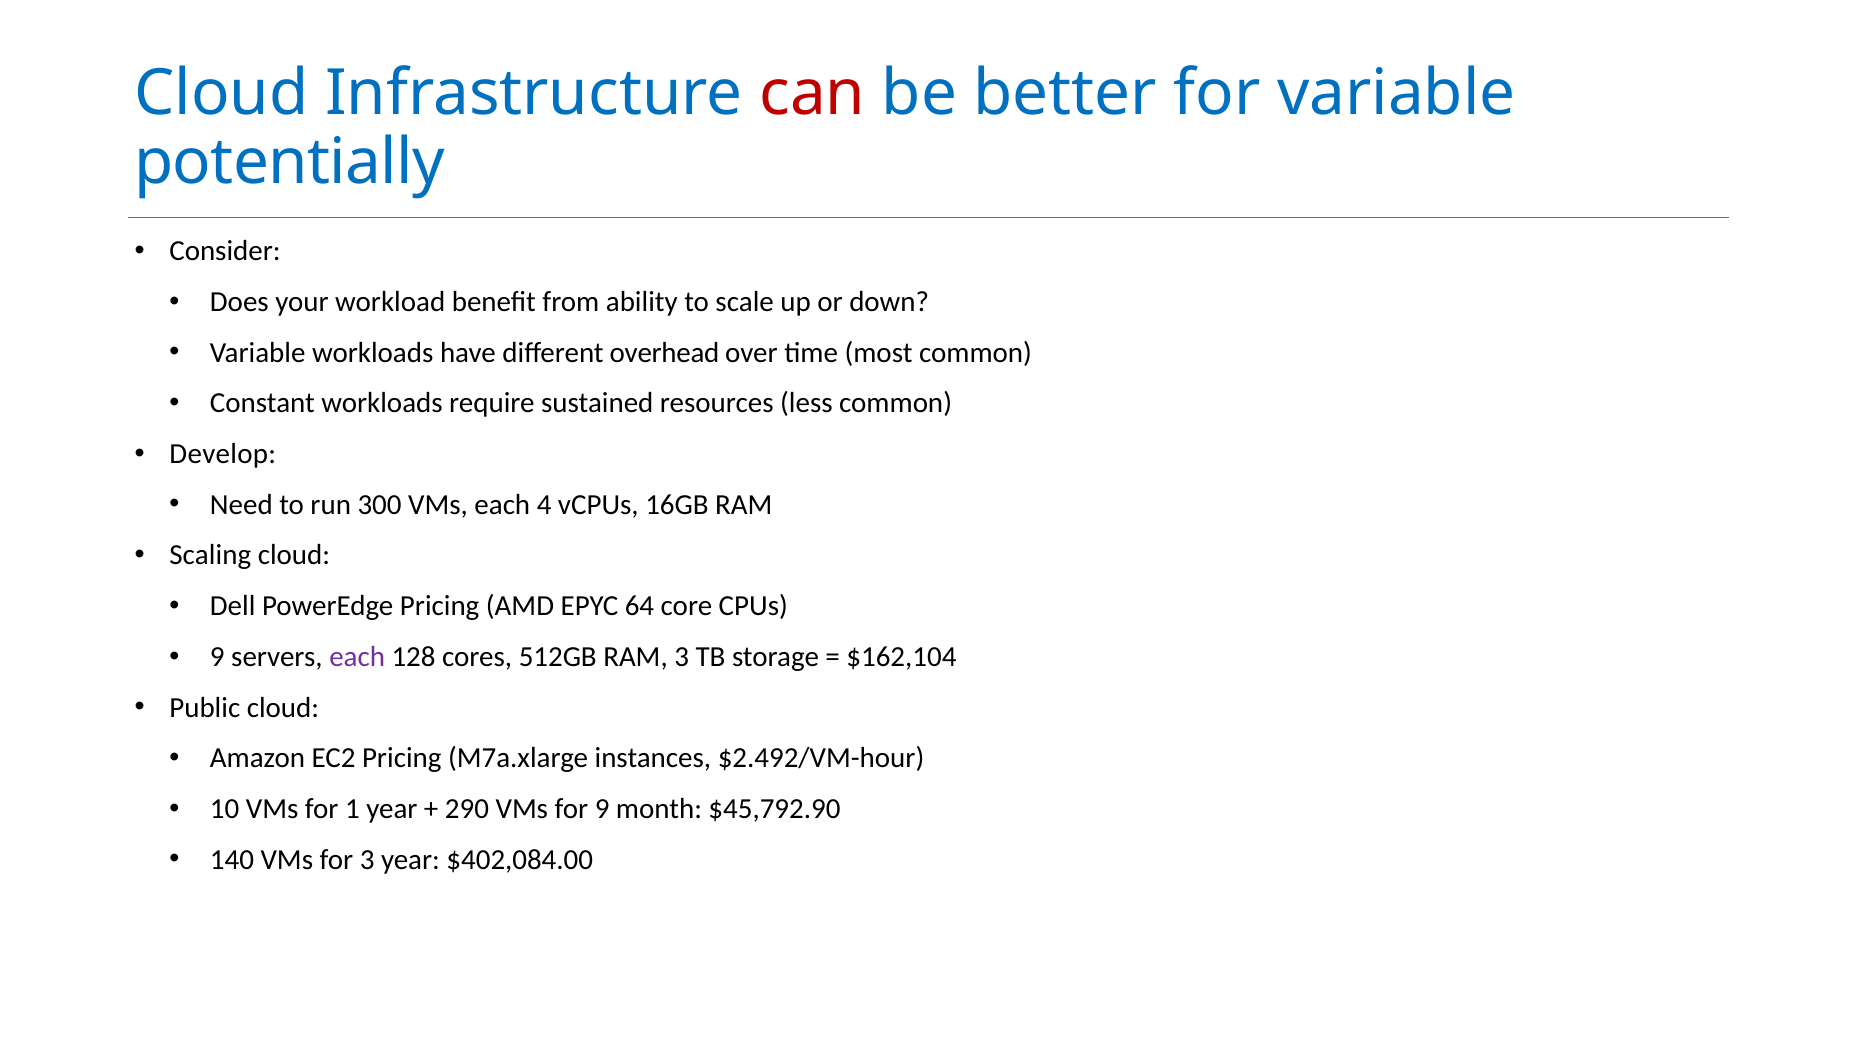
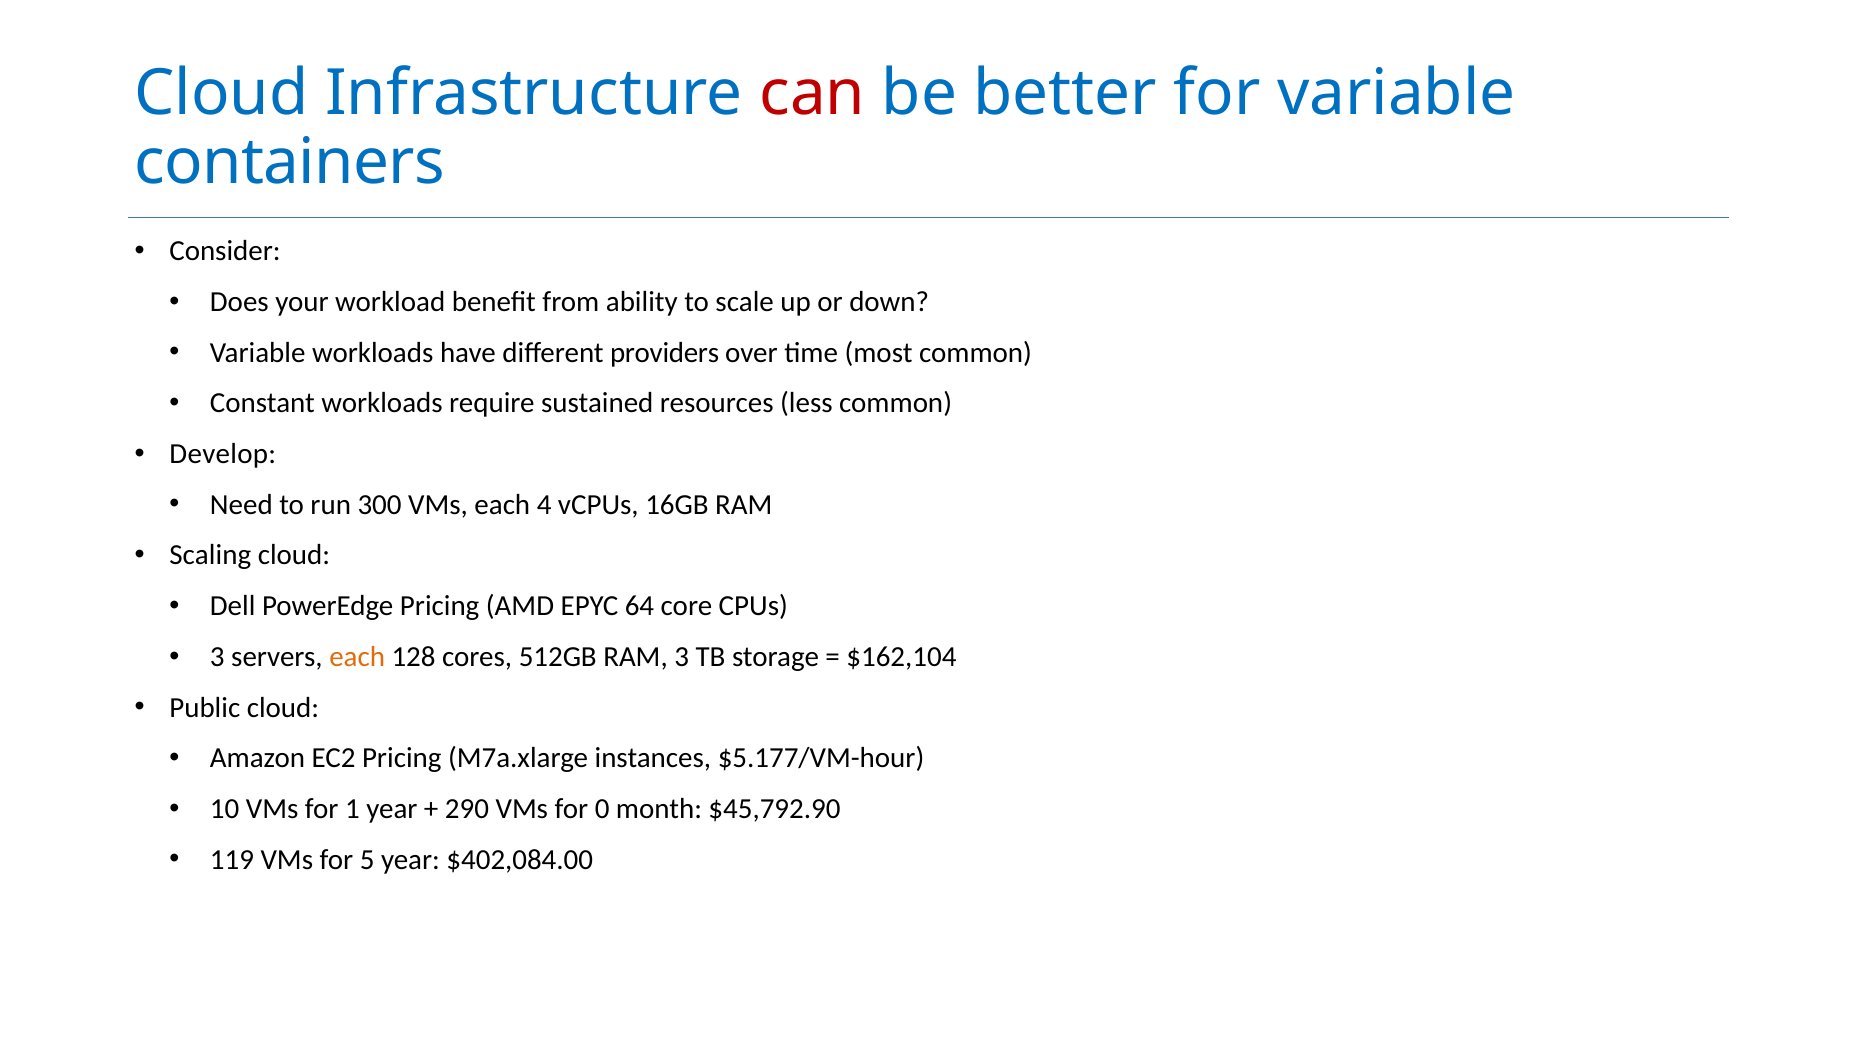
potentially: potentially -> containers
overhead: overhead -> providers
9 at (217, 656): 9 -> 3
each at (357, 656) colour: purple -> orange
$2.492/VM-hour: $2.492/VM-hour -> $5.177/VM-hour
for 9: 9 -> 0
140: 140 -> 119
for 3: 3 -> 5
